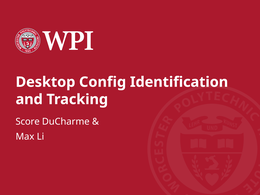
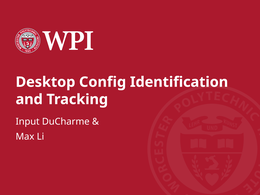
Score: Score -> Input
